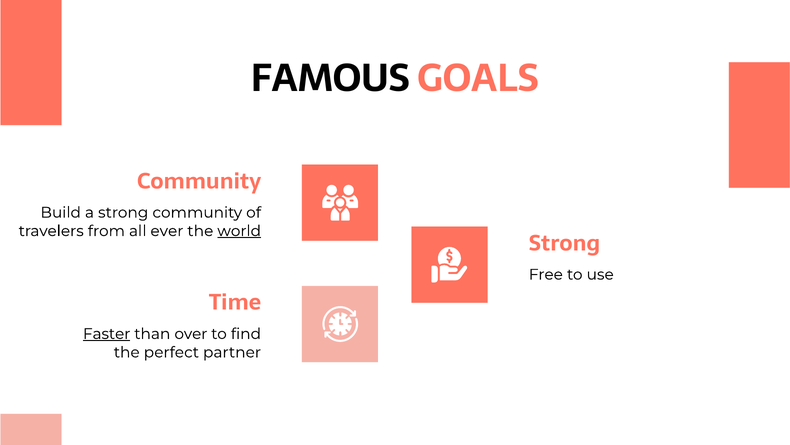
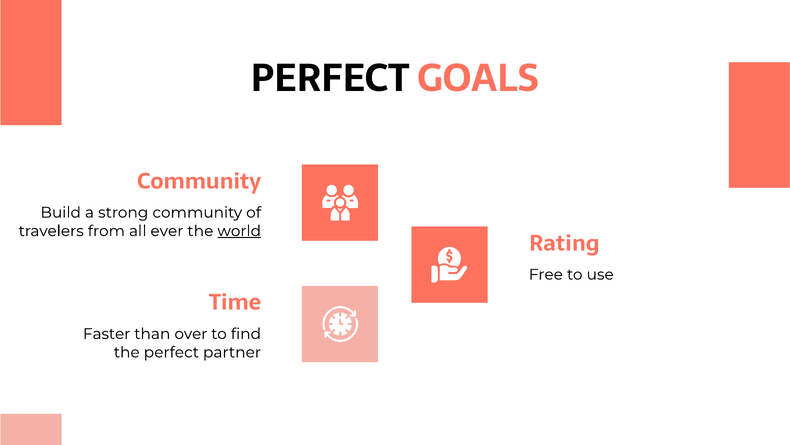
FAMOUS at (331, 79): FAMOUS -> PERFECT
Strong at (565, 243): Strong -> Rating
Faster underline: present -> none
